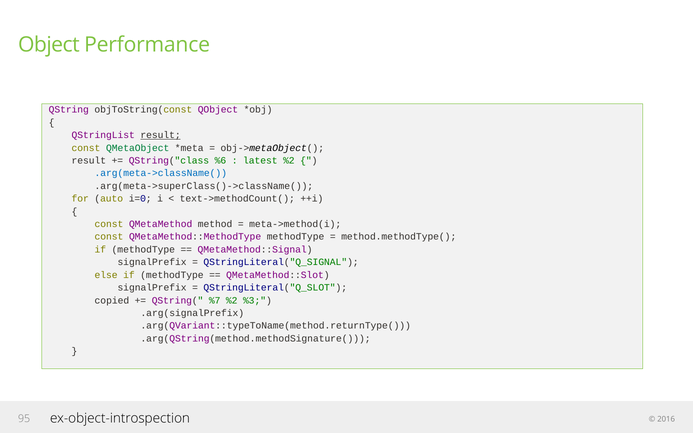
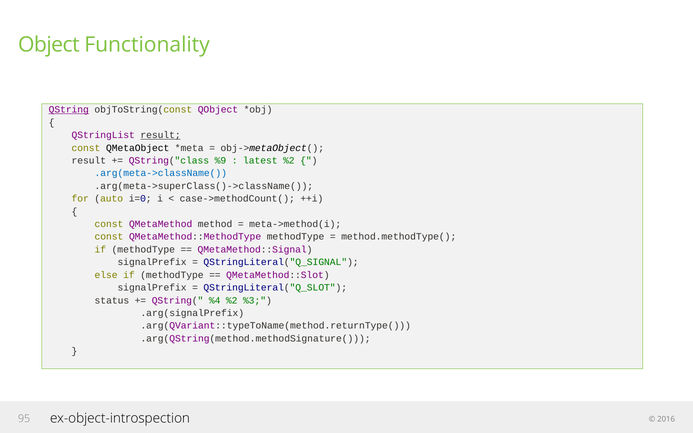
Performance: Performance -> Functionality
QString underline: none -> present
QMetaObject colour: green -> black
%6: %6 -> %9
text->methodCount(: text->methodCount( -> case->methodCount(
copied: copied -> status
%7: %7 -> %4
